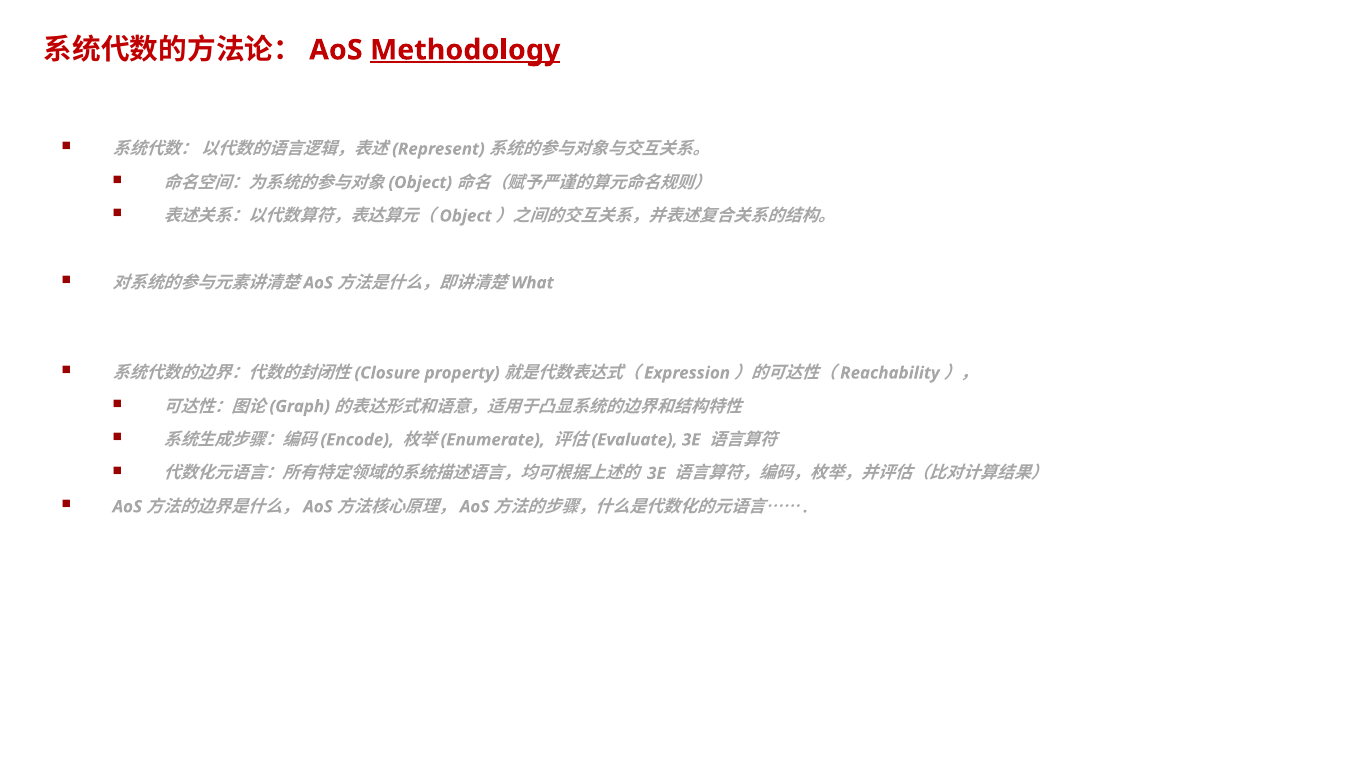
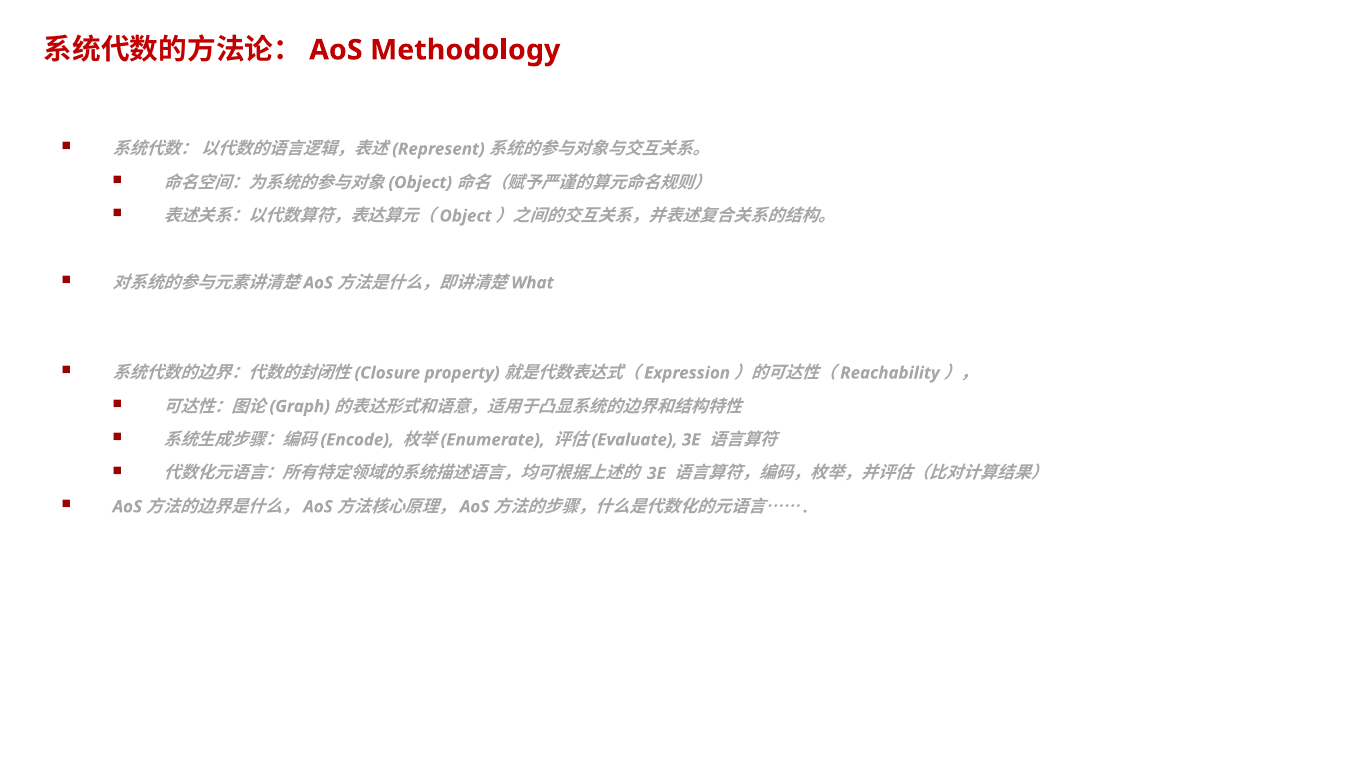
Methodology underline: present -> none
